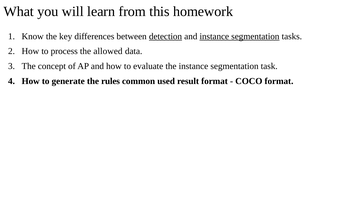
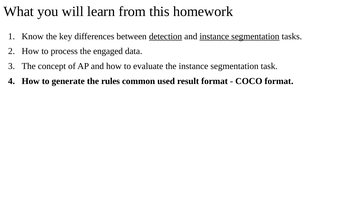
allowed: allowed -> engaged
